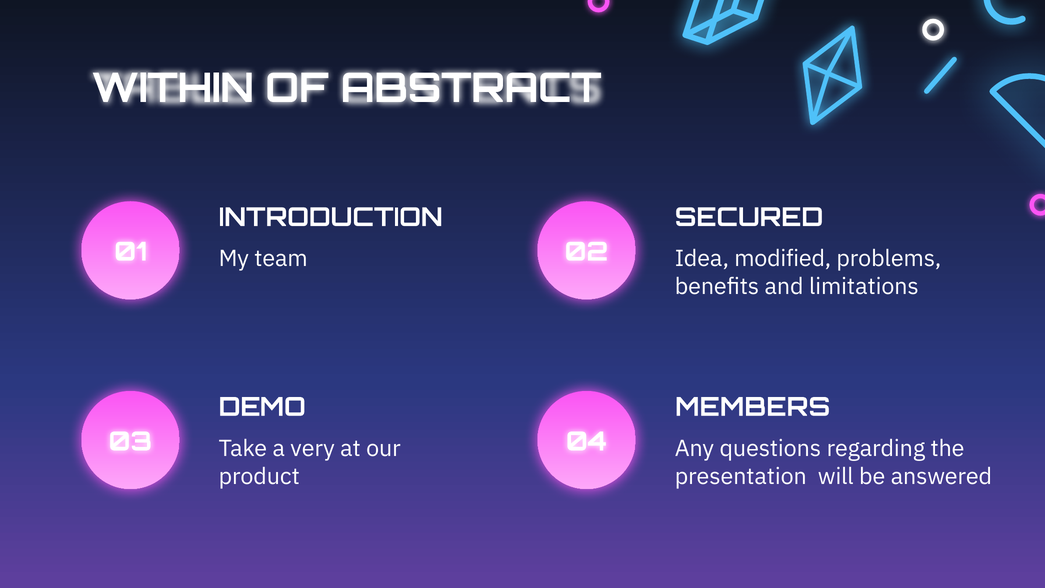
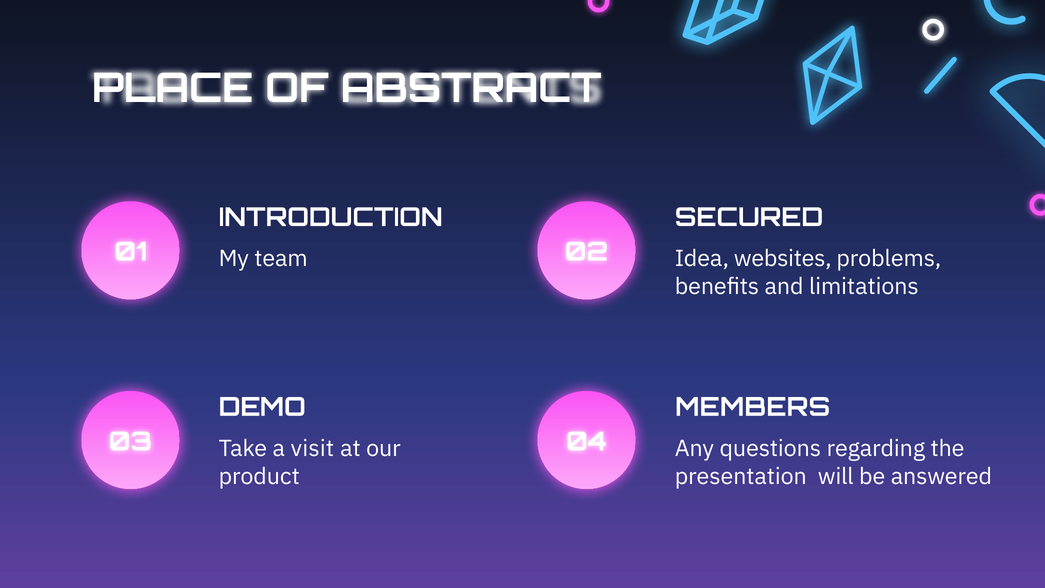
WITHIN: WITHIN -> PLACE
modified: modified -> websites
very: very -> visit
